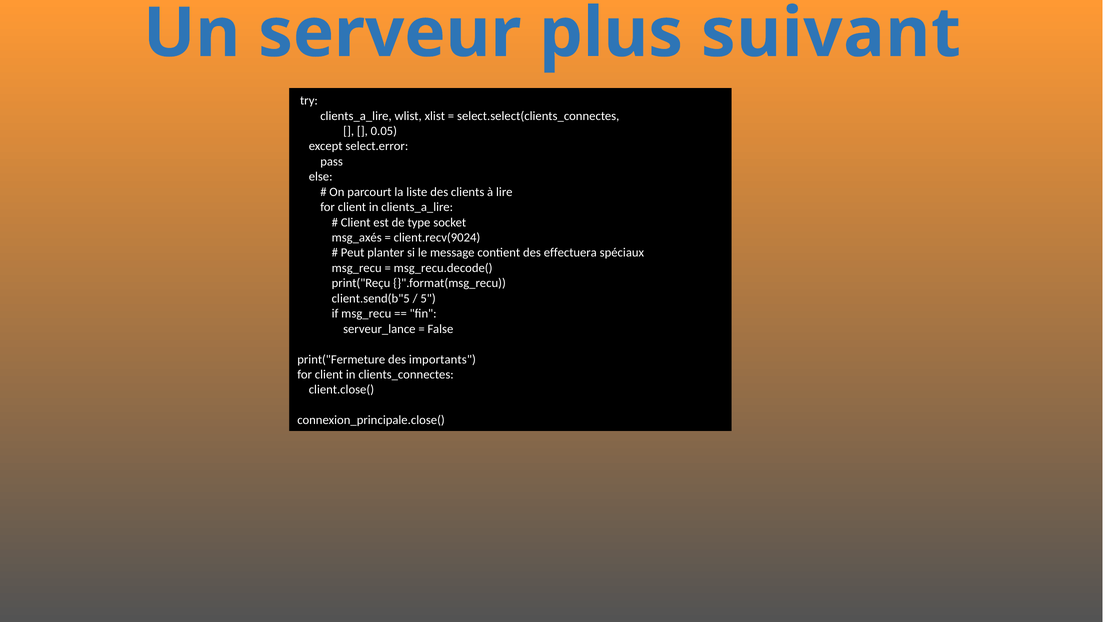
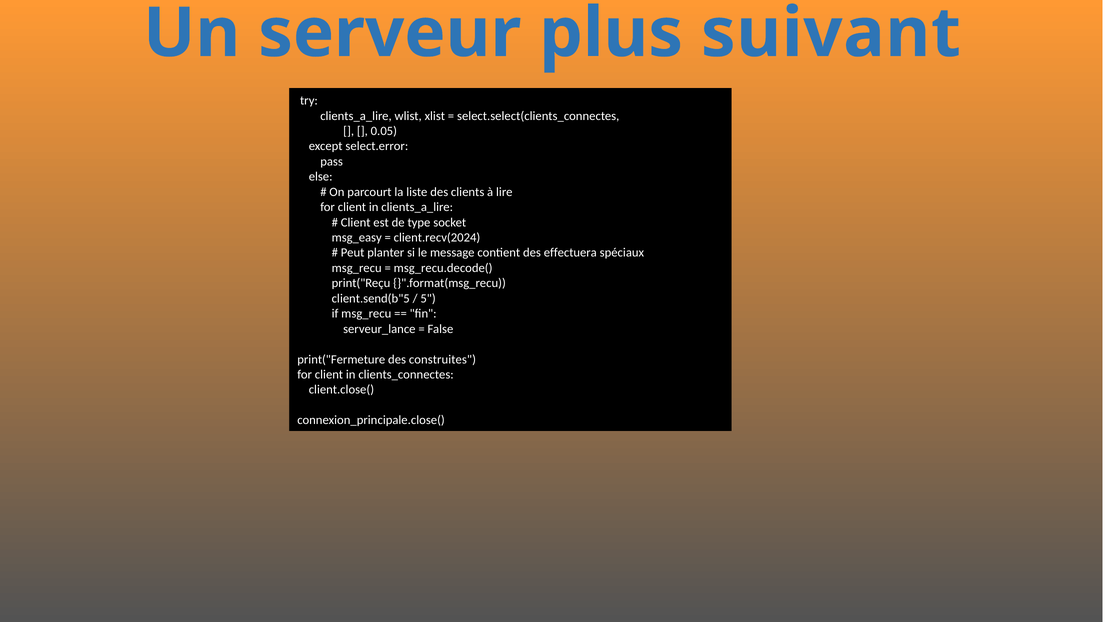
msg_axés: msg_axés -> msg_easy
client.recv(9024: client.recv(9024 -> client.recv(2024
importants: importants -> construites
